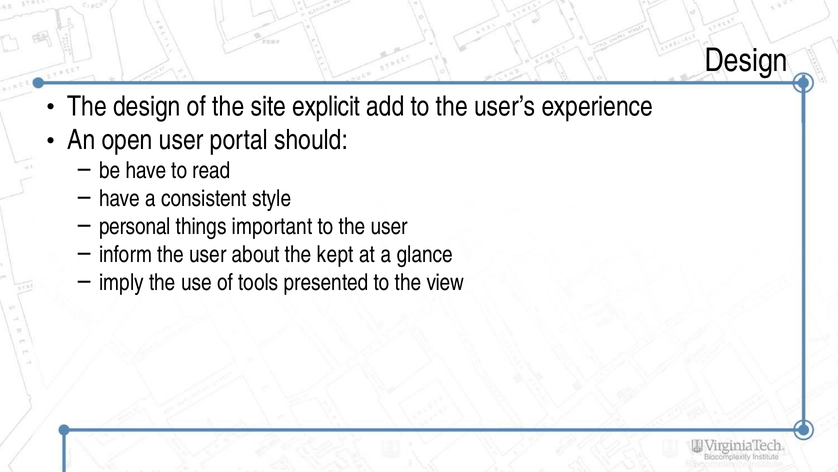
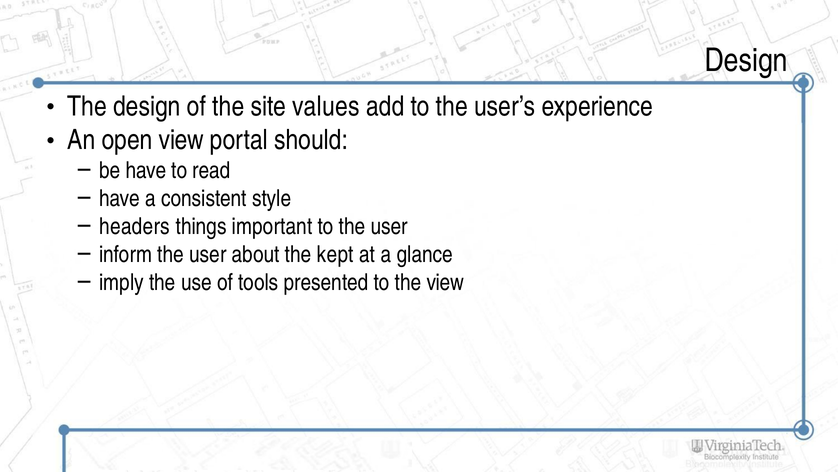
explicit: explicit -> values
open user: user -> view
personal: personal -> headers
